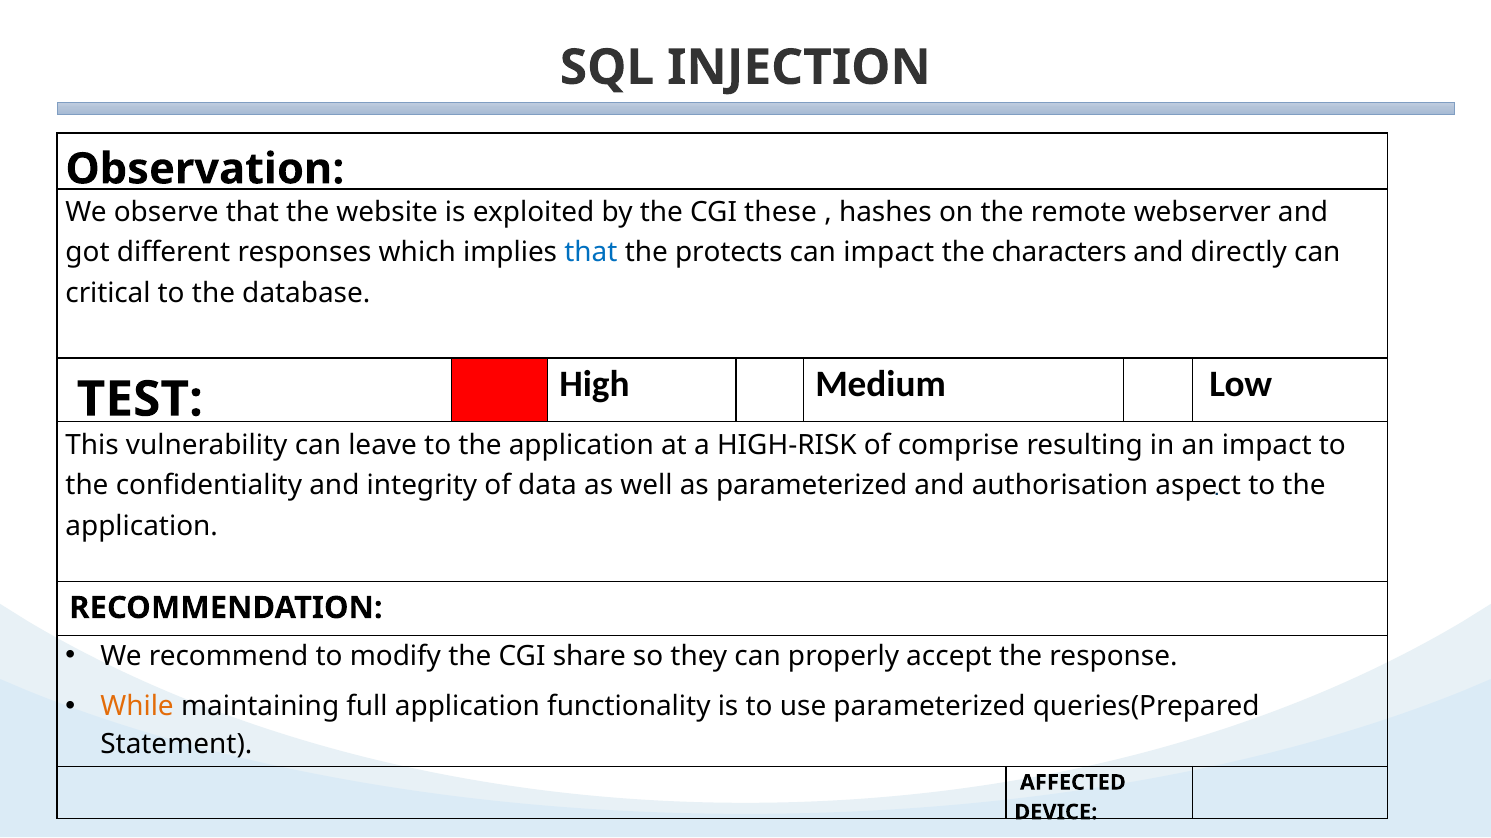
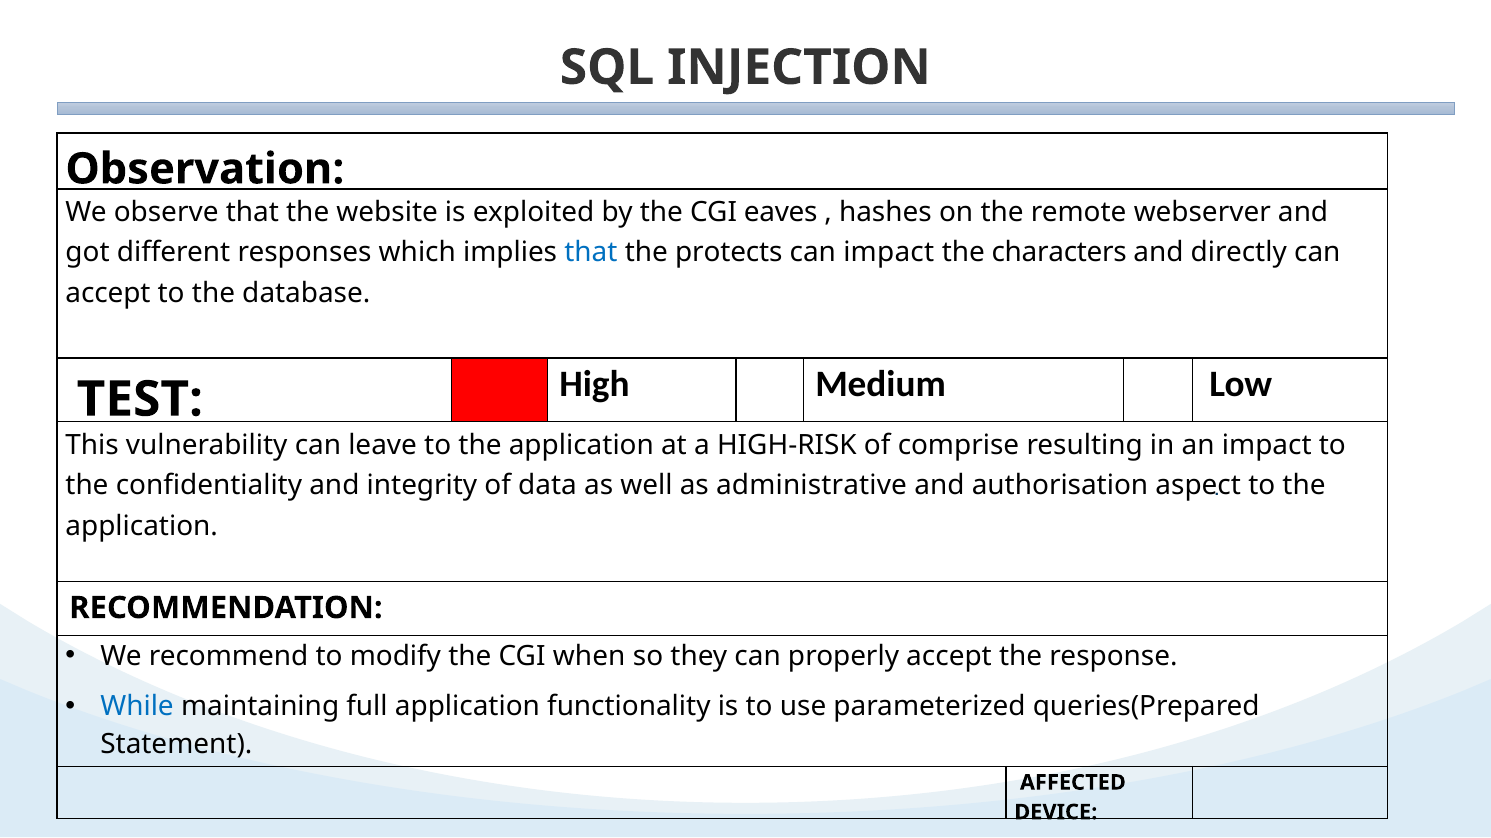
these: these -> eaves
critical at (108, 294): critical -> accept
as parameterized: parameterized -> administrative
share: share -> when
While colour: orange -> blue
